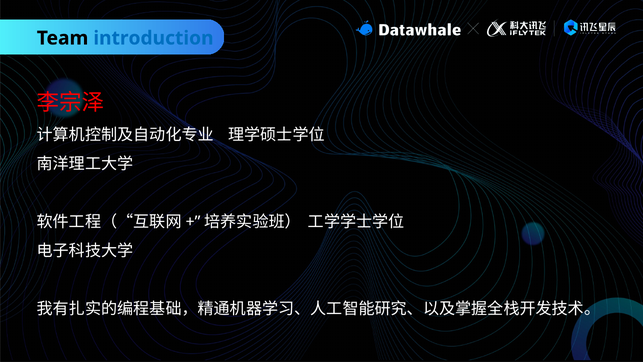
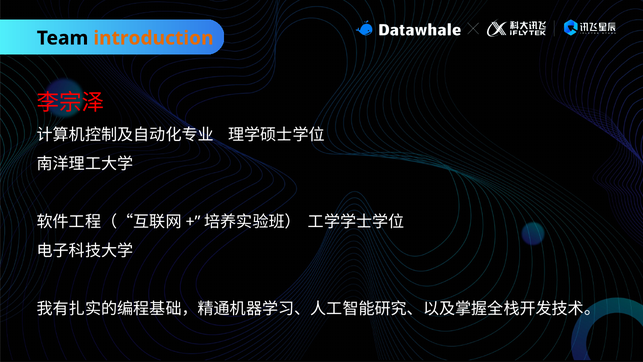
introduction colour: blue -> orange
